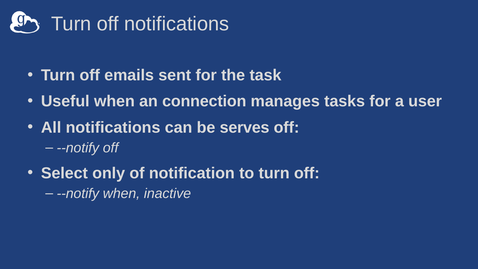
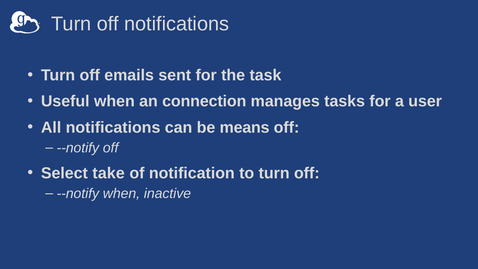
serves: serves -> means
only: only -> take
